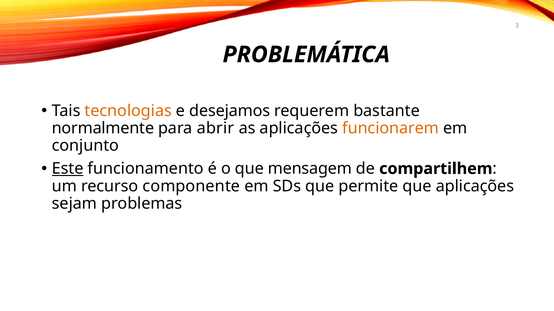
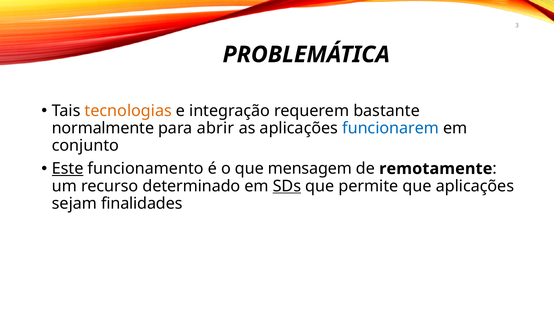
desejamos: desejamos -> integração
funcionarem colour: orange -> blue
compartilhem: compartilhem -> remotamente
componente: componente -> determinado
SDs underline: none -> present
problemas: problemas -> finalidades
